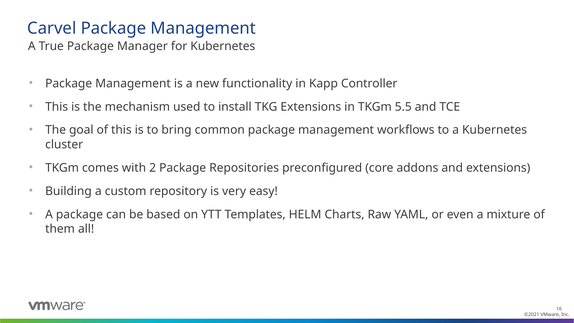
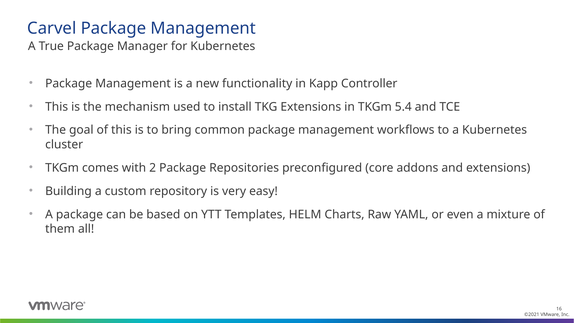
5.5: 5.5 -> 5.4
